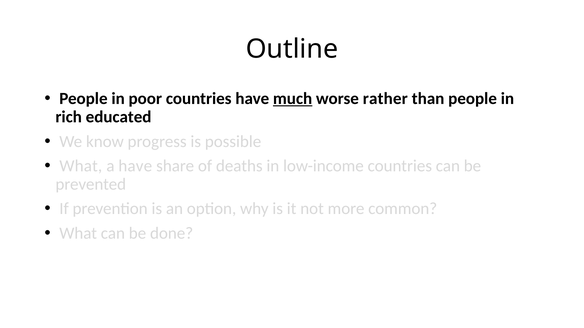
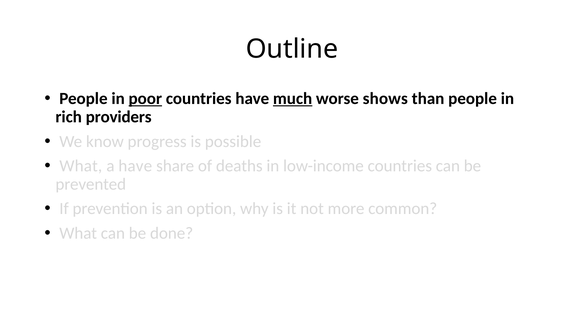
poor underline: none -> present
rather: rather -> shows
educated: educated -> providers
